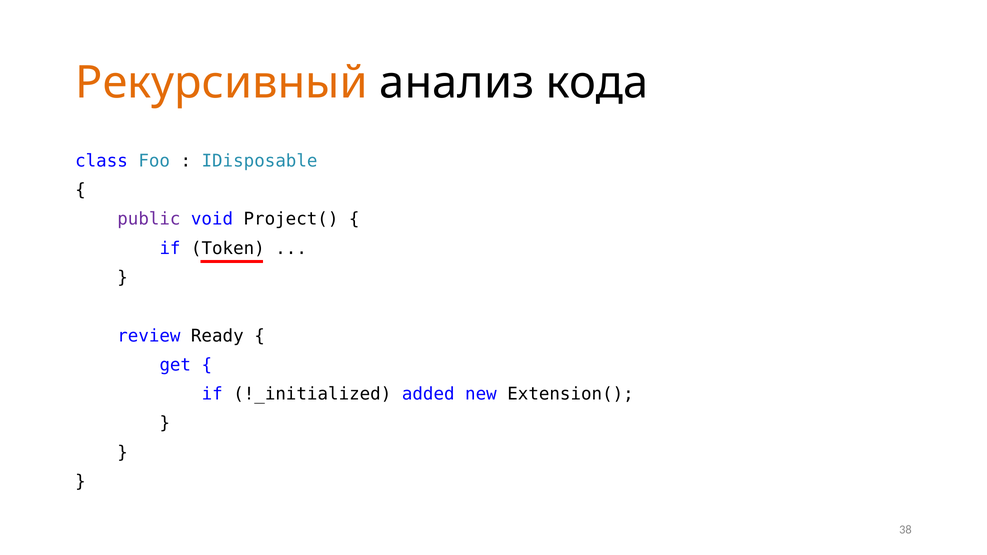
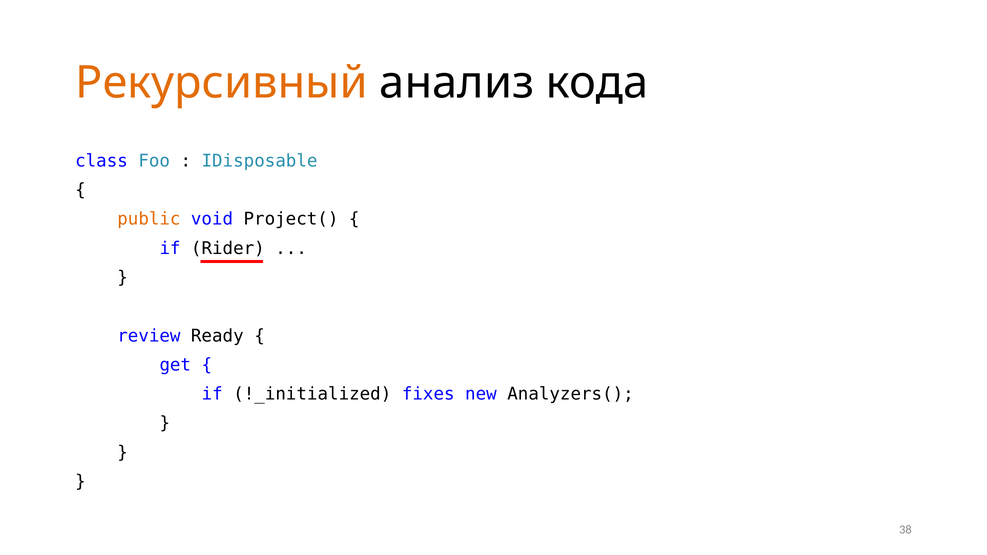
public colour: purple -> orange
Token: Token -> Rider
added: added -> fixes
Extension(: Extension( -> Analyzers(
